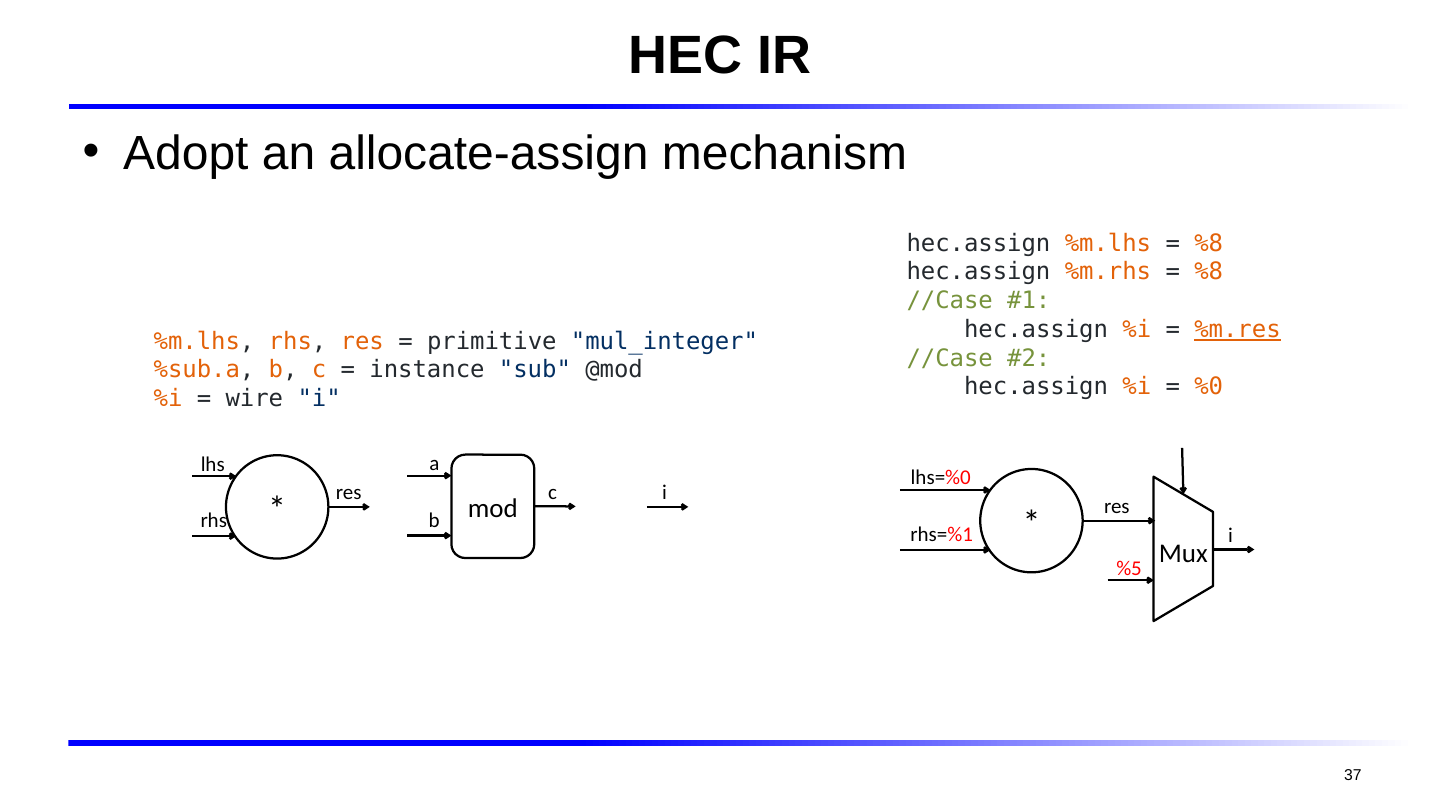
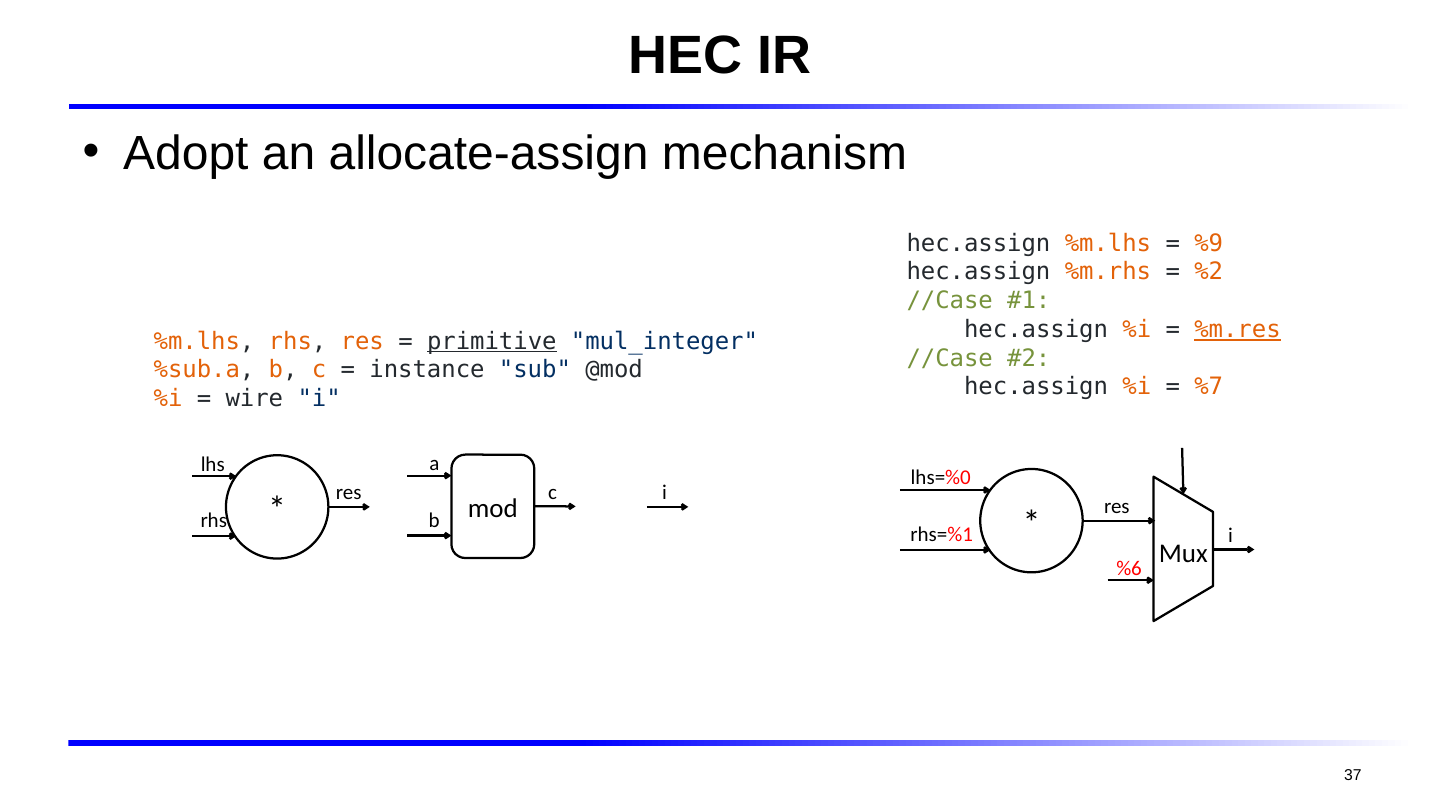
%8 at (1209, 243): %8 -> %9
%8 at (1209, 272): %8 -> %2
primitive underline: none -> present
%0: %0 -> %7
%5: %5 -> %6
